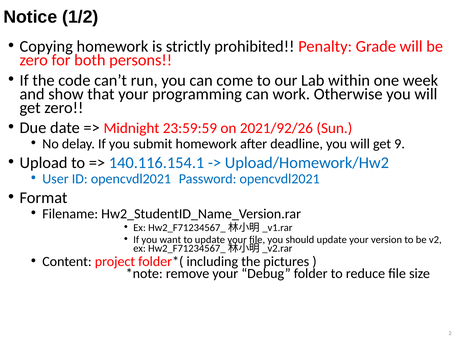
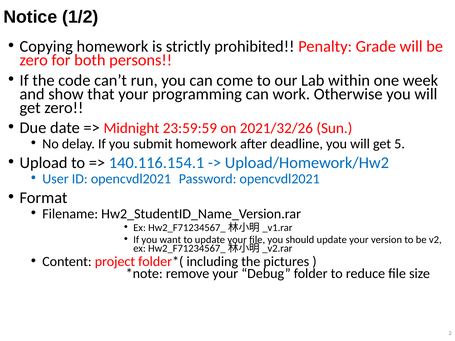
2021/92/26: 2021/92/26 -> 2021/32/26
9: 9 -> 5
